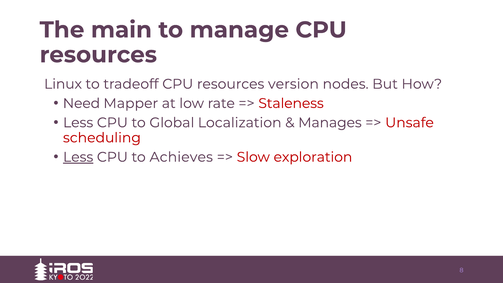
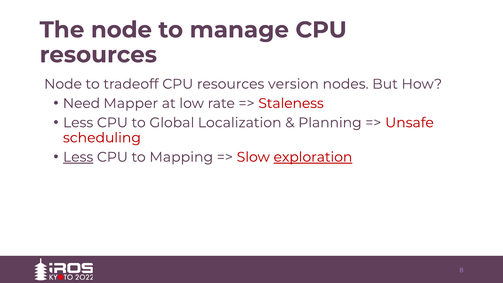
The main: main -> node
Linux at (63, 84): Linux -> Node
Manages: Manages -> Planning
Achieves: Achieves -> Mapping
exploration underline: none -> present
